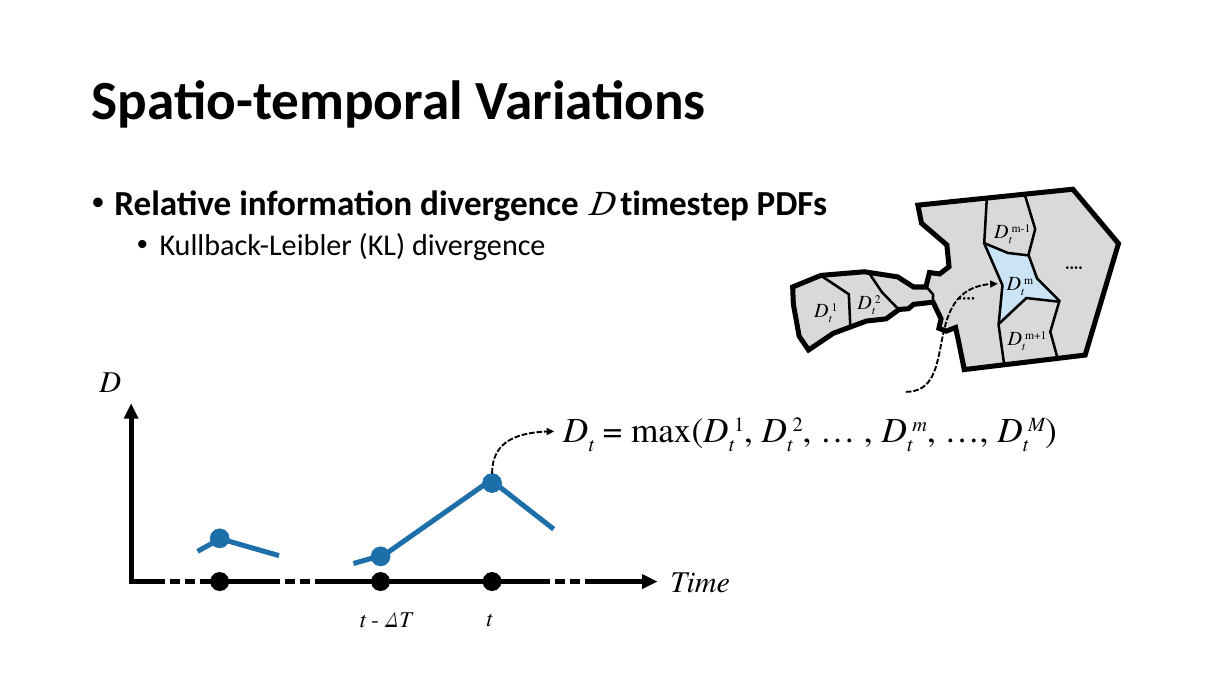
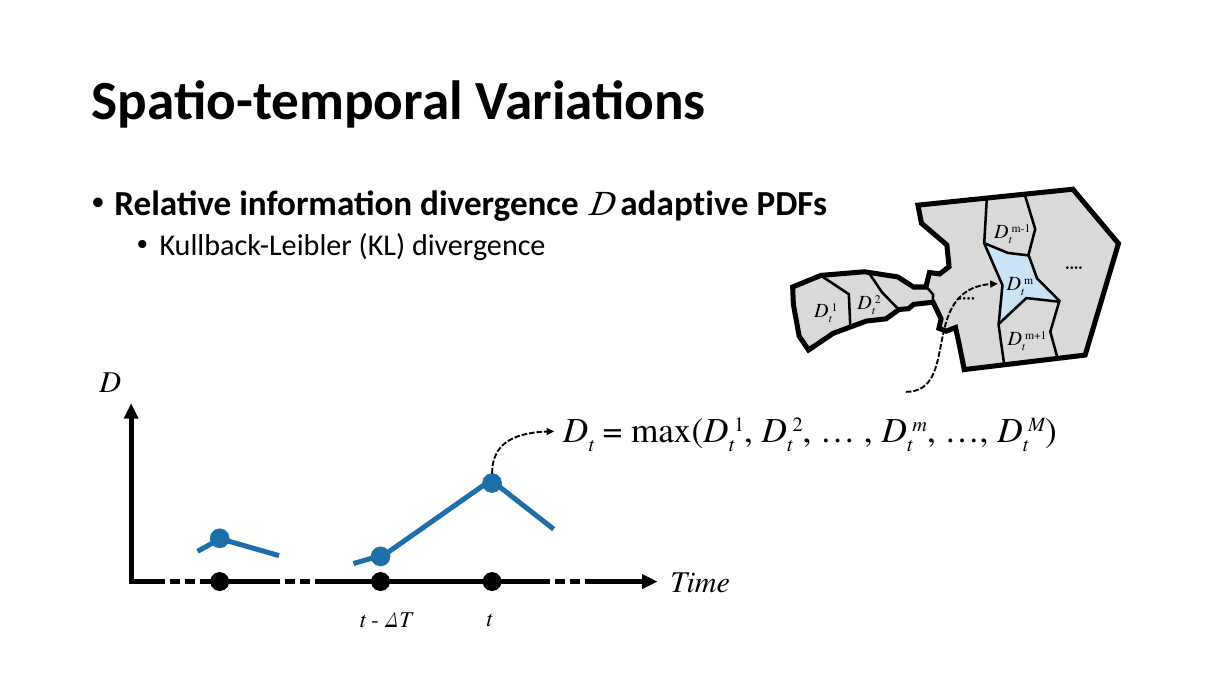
timestep: timestep -> adaptive
